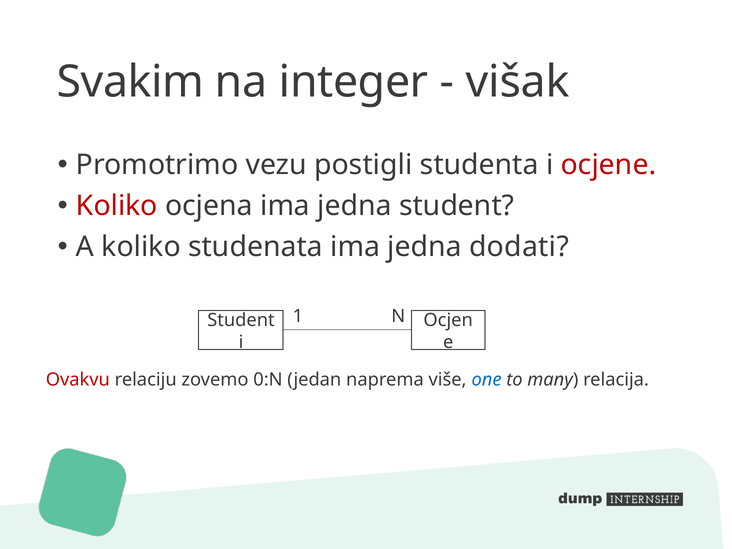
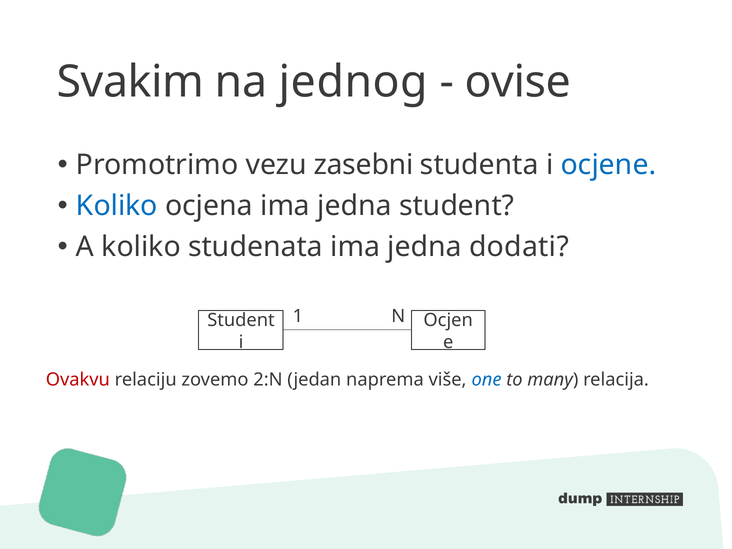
integer: integer -> jednog
višak: višak -> ovise
postigli: postigli -> zasebni
ocjene colour: red -> blue
Koliko at (117, 206) colour: red -> blue
0:N: 0:N -> 2:N
